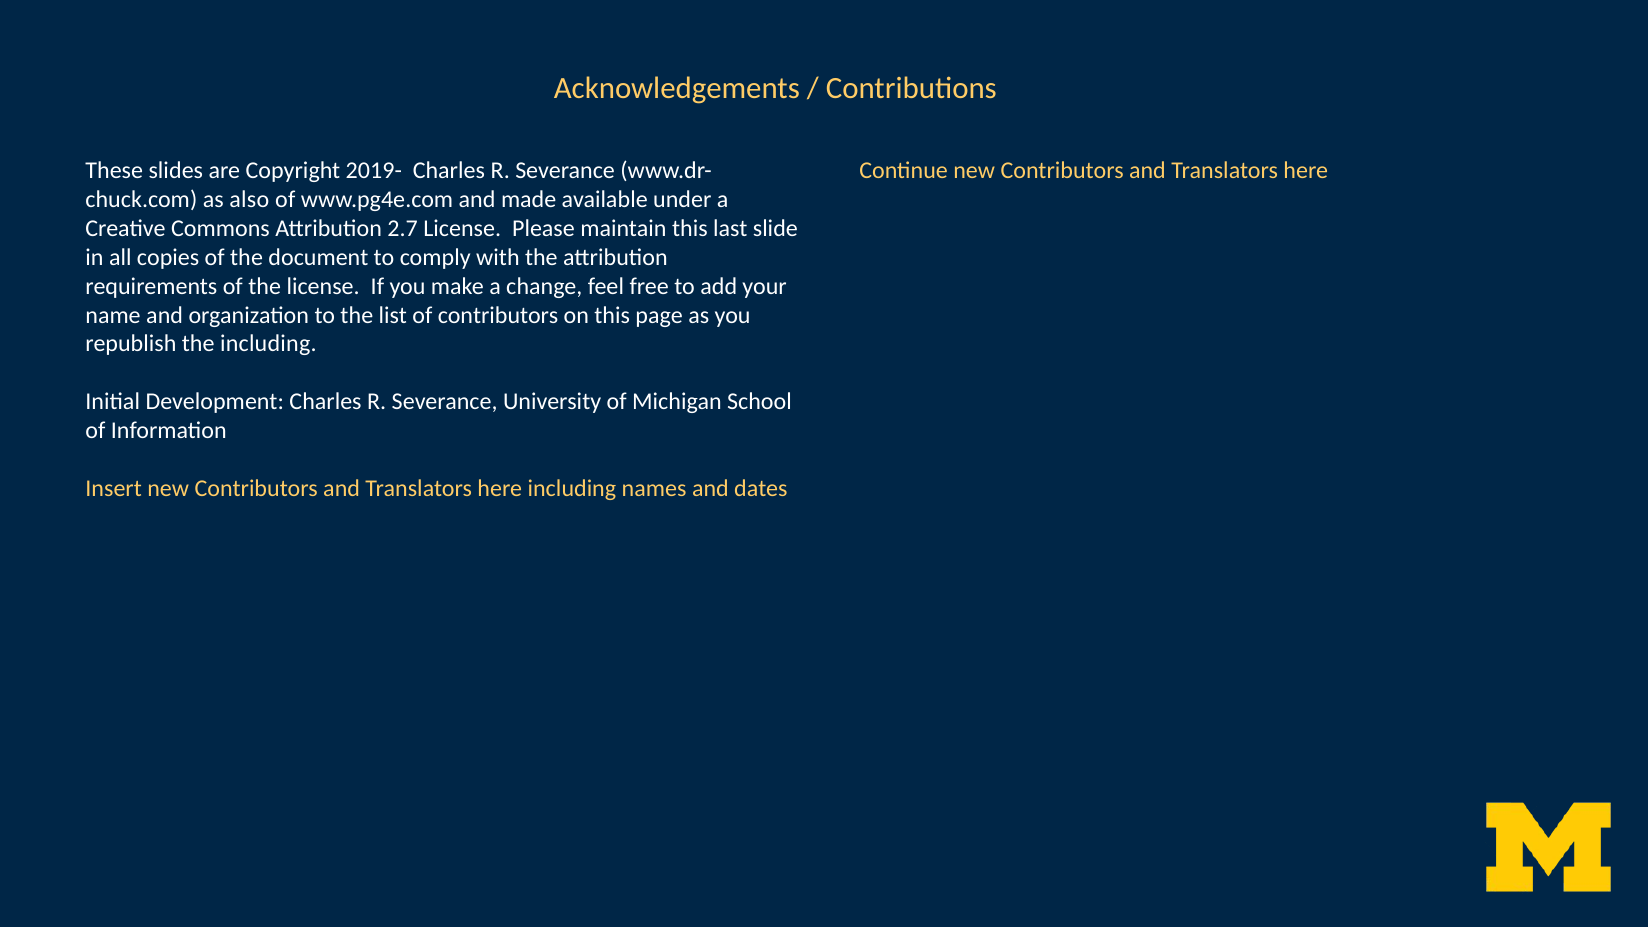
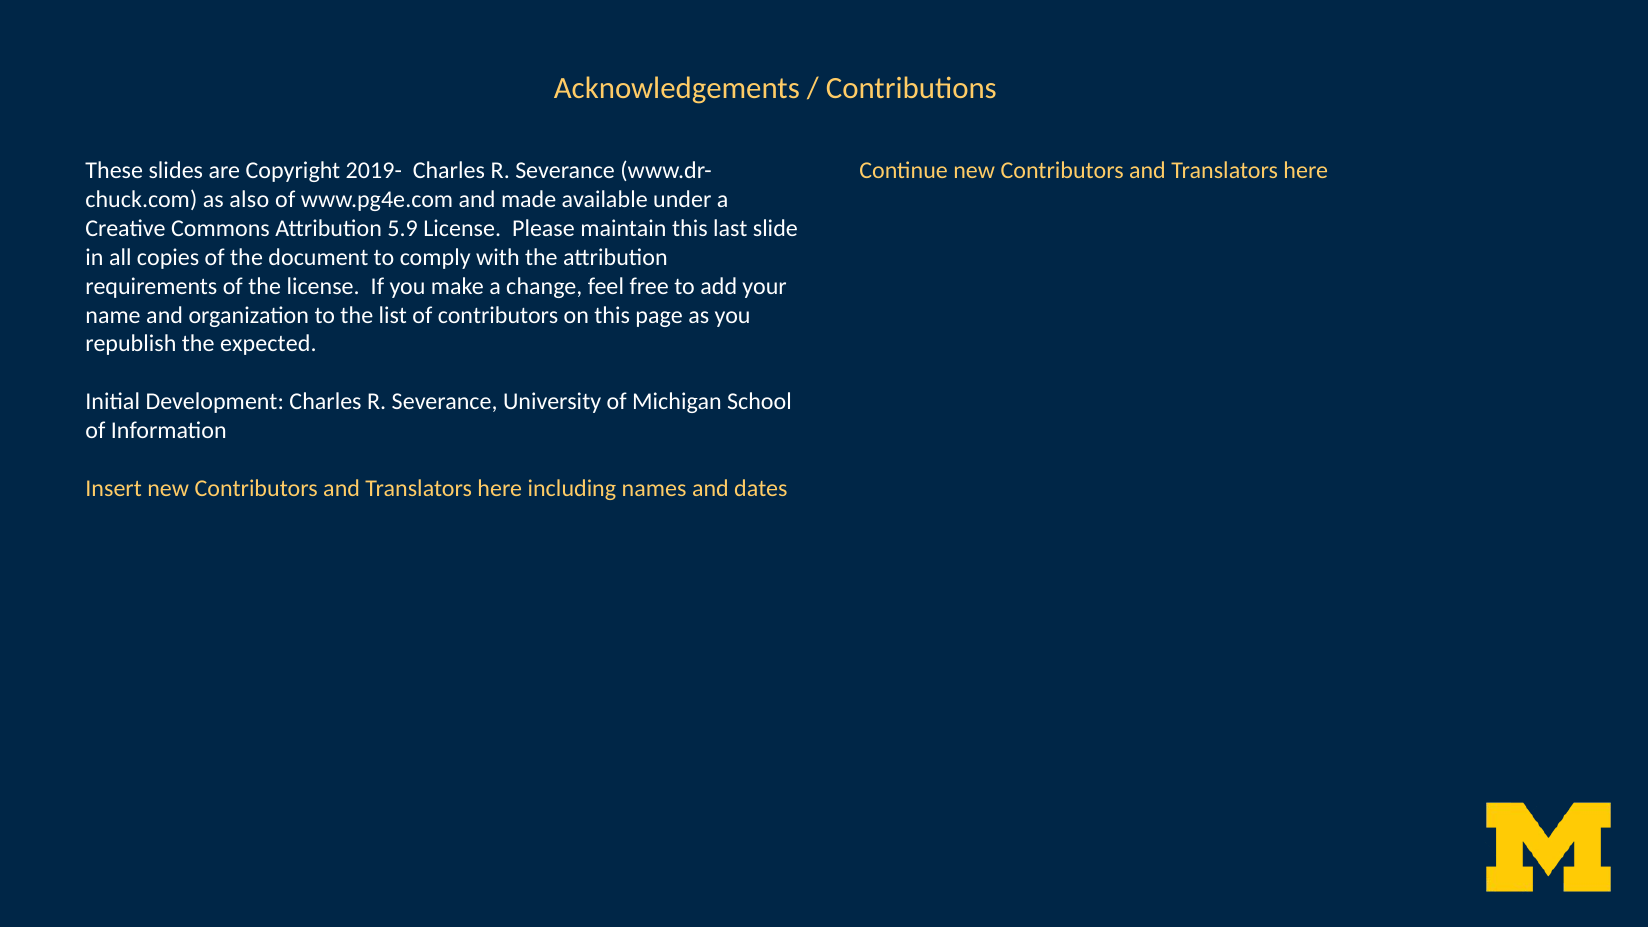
2.7: 2.7 -> 5.9
the including: including -> expected
